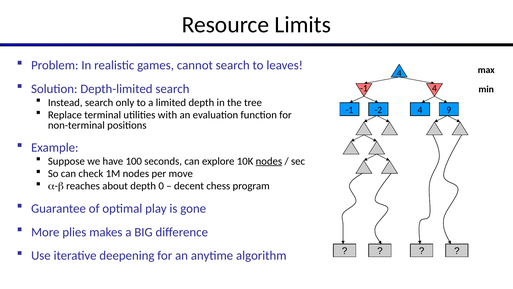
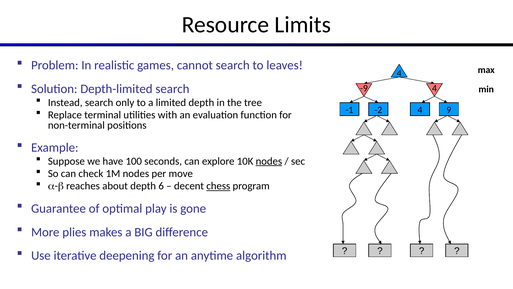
-1 at (364, 88): -1 -> -9
0: 0 -> 6
chess underline: none -> present
